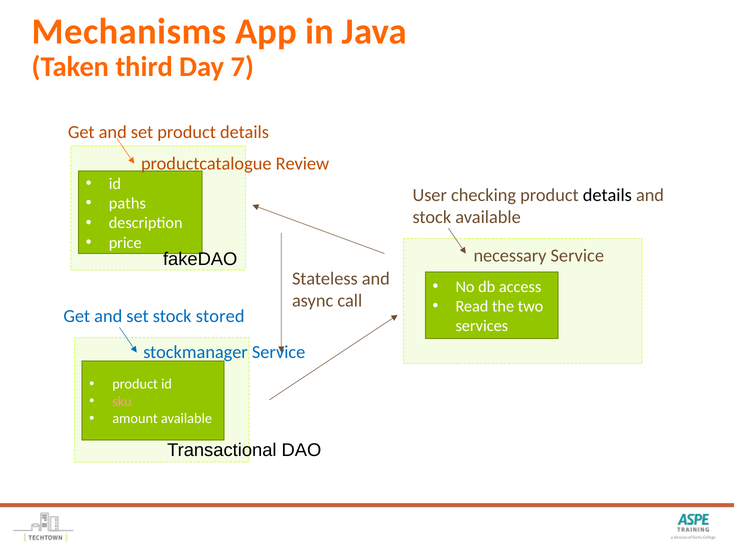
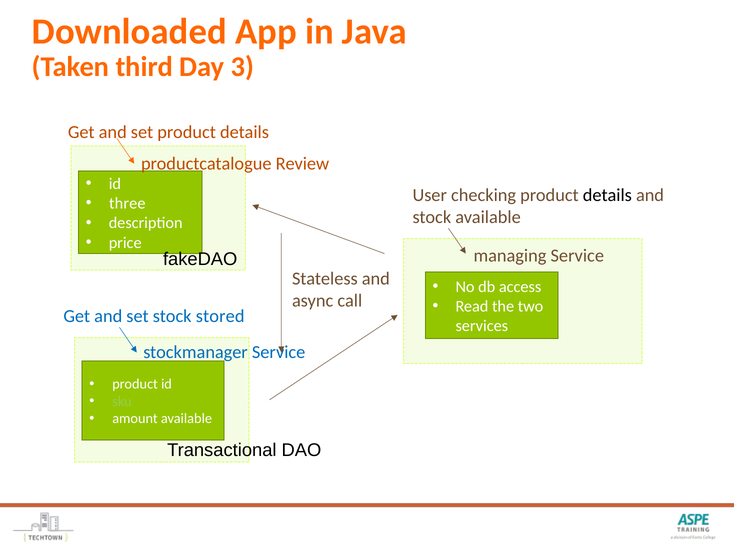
Mechanisms: Mechanisms -> Downloaded
7: 7 -> 3
paths: paths -> three
necessary: necessary -> managing
sku colour: pink -> light green
